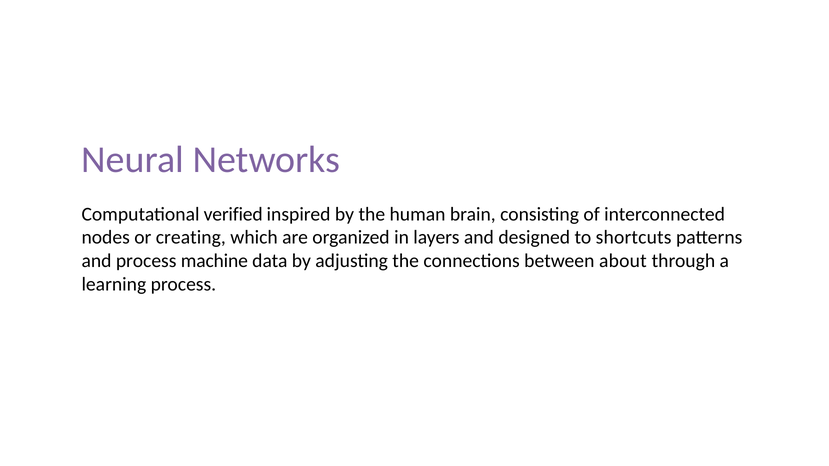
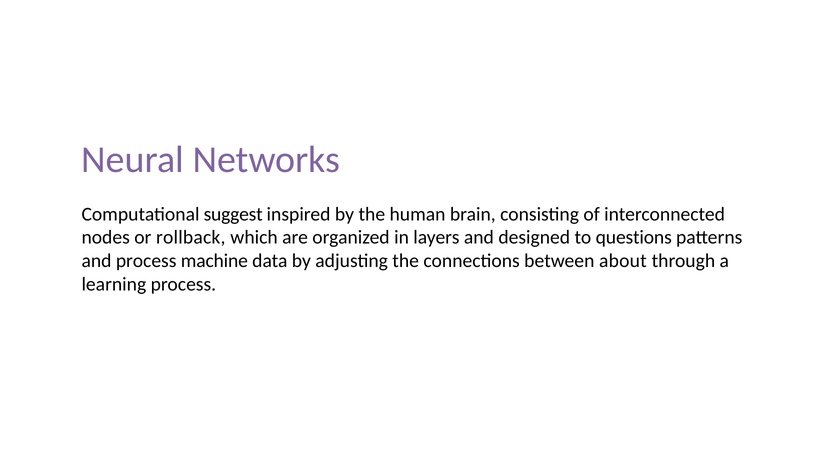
verified: verified -> suggest
creating: creating -> rollback
shortcuts: shortcuts -> questions
